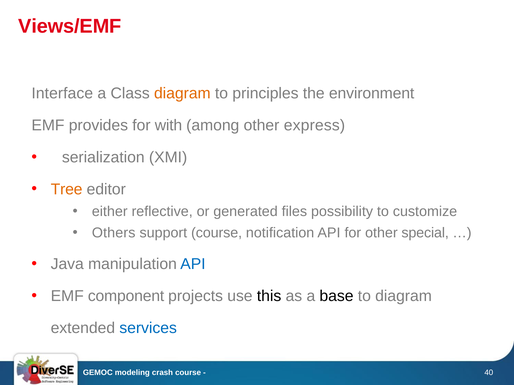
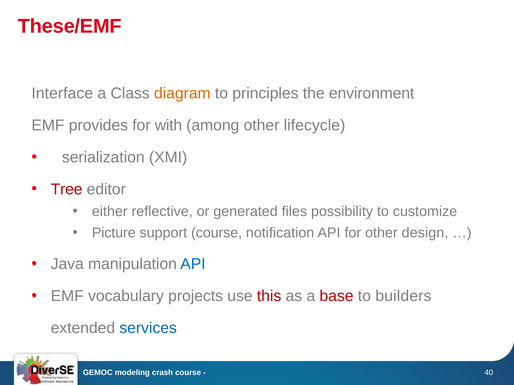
Views/EMF: Views/EMF -> These/EMF
express: express -> lifecycle
Tree colour: orange -> red
Others: Others -> Picture
special: special -> design
component: component -> vocabulary
this colour: black -> red
base colour: black -> red
to diagram: diagram -> builders
